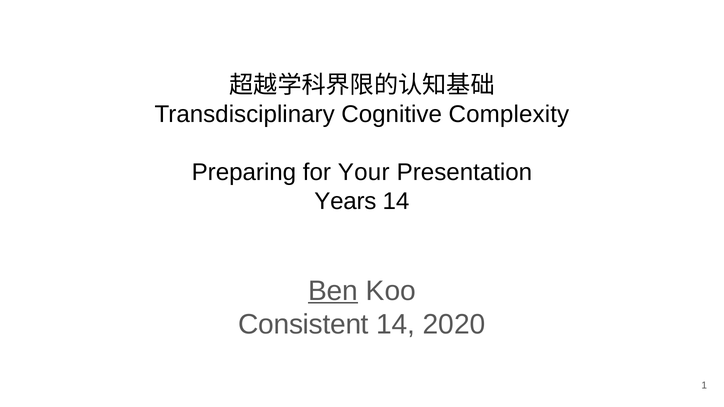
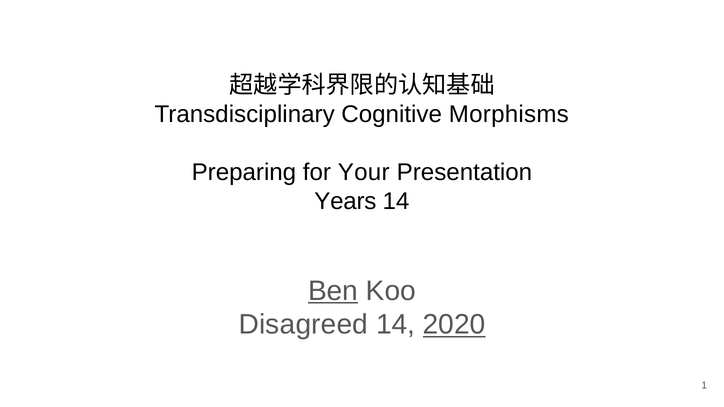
Complexity: Complexity -> Morphisms
Consistent: Consistent -> Disagreed
2020 underline: none -> present
